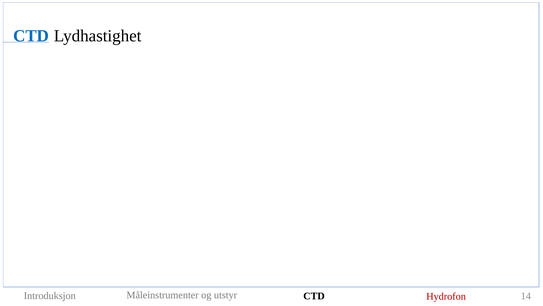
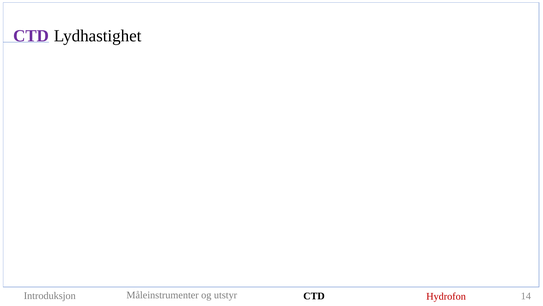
CTD at (31, 36) colour: blue -> purple
